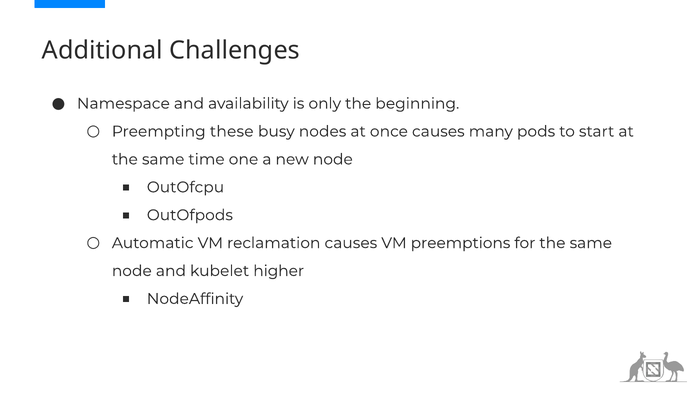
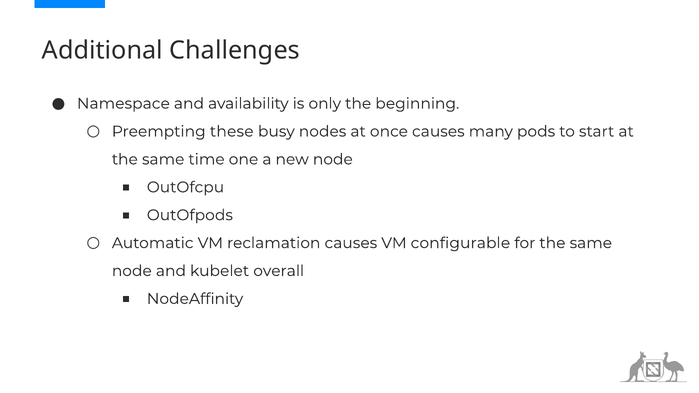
preemptions: preemptions -> configurable
higher: higher -> overall
